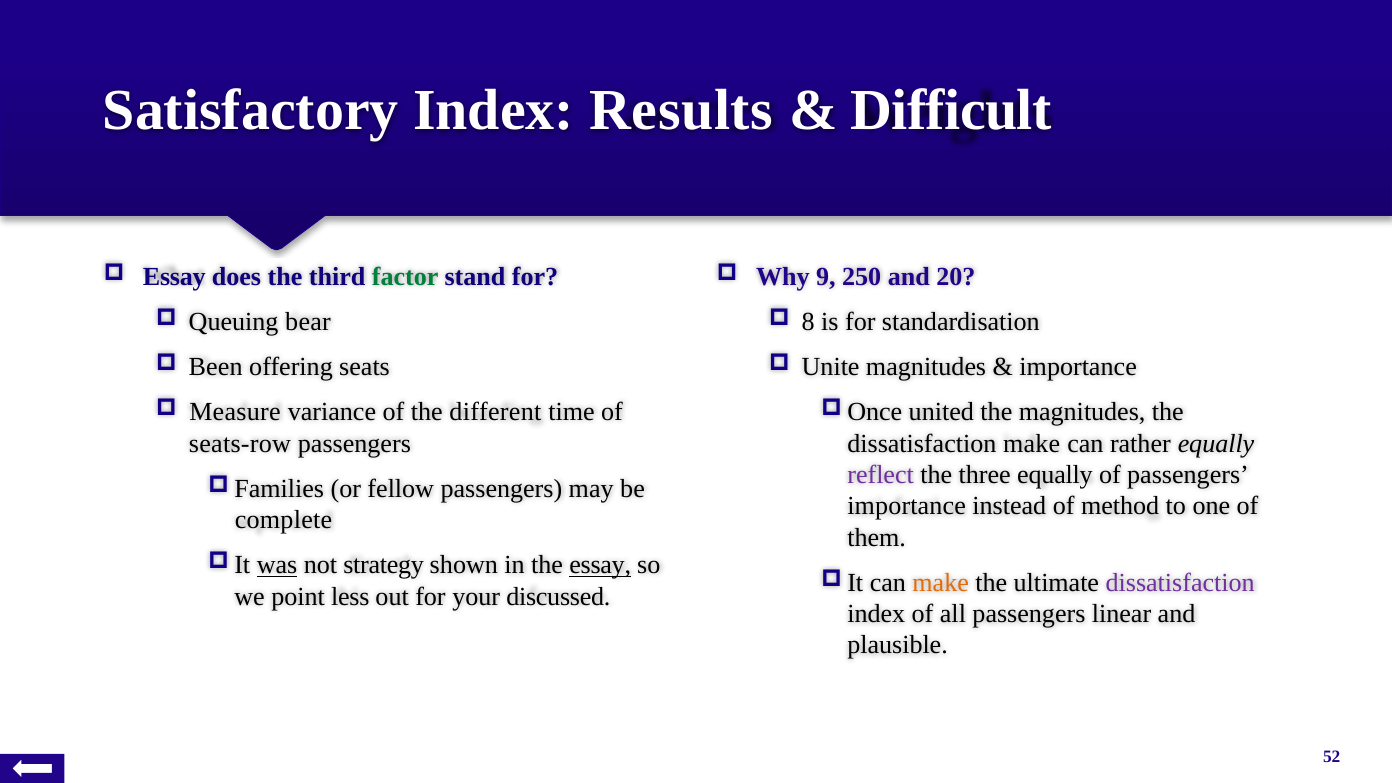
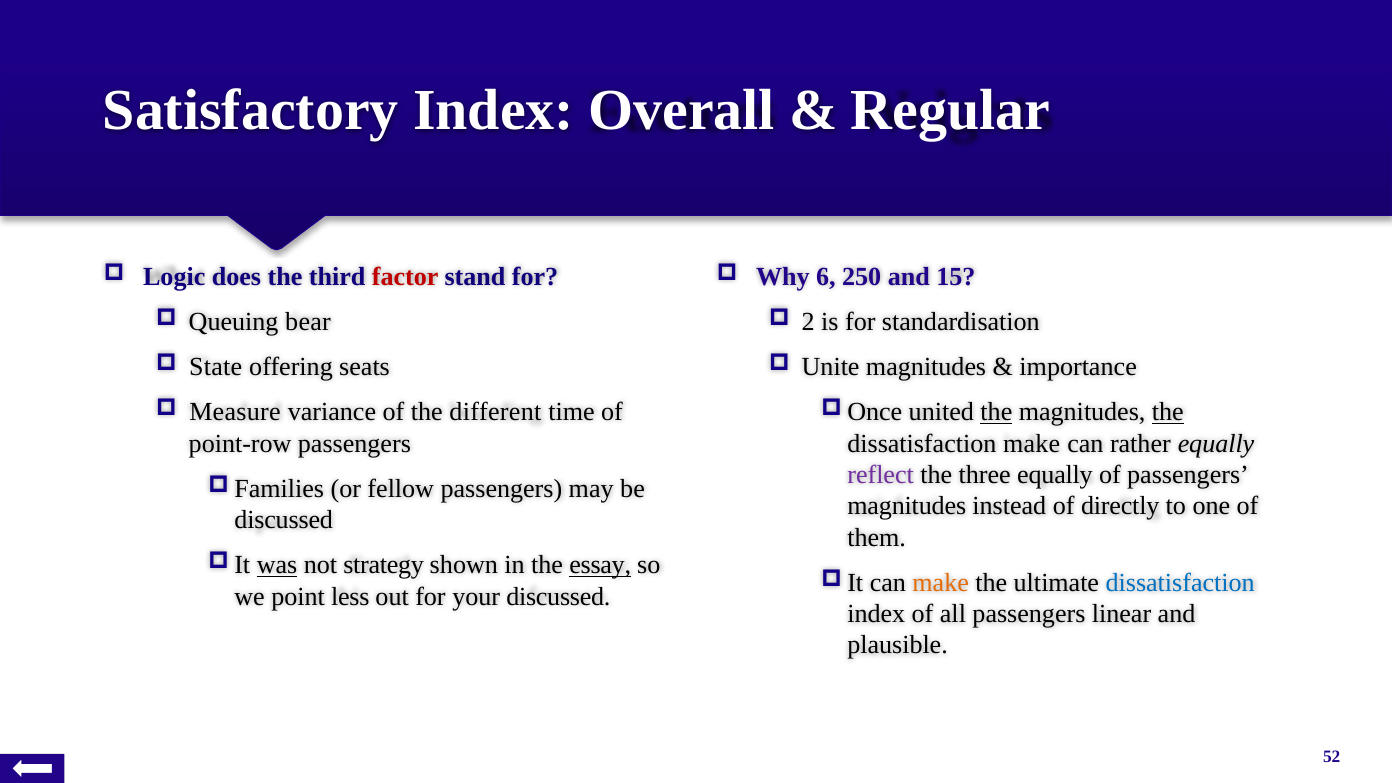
Results: Results -> Overall
Difficult: Difficult -> Regular
Essay at (174, 276): Essay -> Logic
factor colour: green -> red
9: 9 -> 6
20: 20 -> 15
8: 8 -> 2
Been: Been -> State
the at (996, 412) underline: none -> present
the at (1168, 412) underline: none -> present
seats-row: seats-row -> point-row
importance at (907, 506): importance -> magnitudes
method: method -> directly
complete at (283, 520): complete -> discussed
dissatisfaction at (1180, 583) colour: purple -> blue
